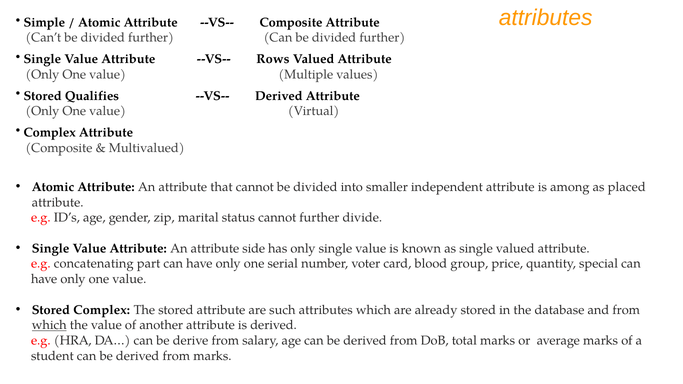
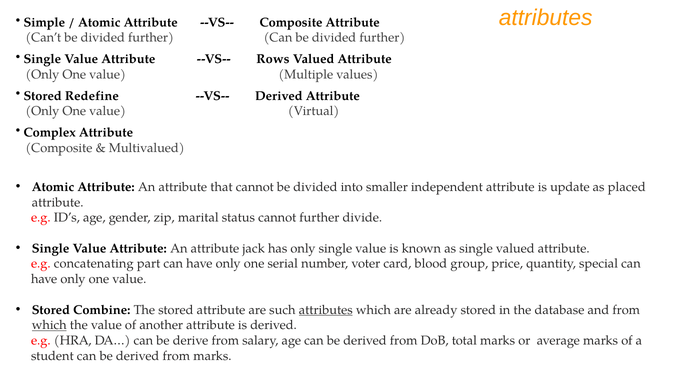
Qualifies: Qualifies -> Redefine
among: among -> update
side: side -> jack
Stored Complex: Complex -> Combine
attributes at (326, 310) underline: none -> present
